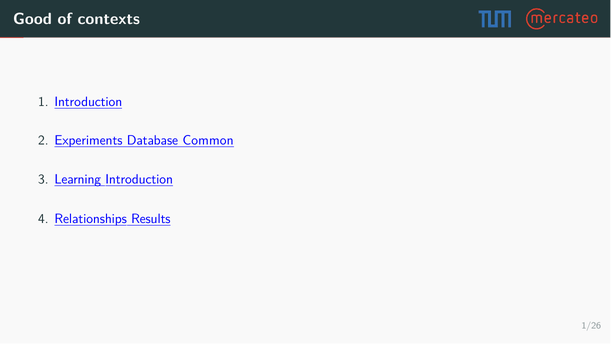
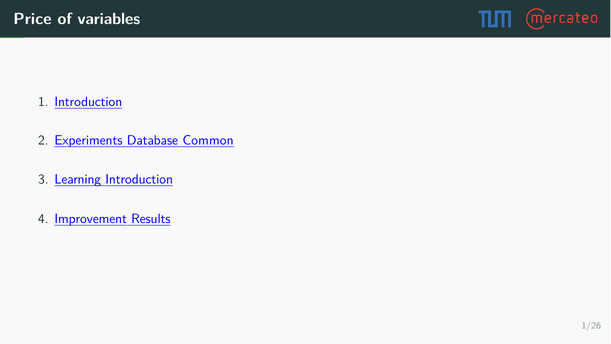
Good: Good -> Price
contexts: contexts -> variables
Relationships: Relationships -> Improvement
